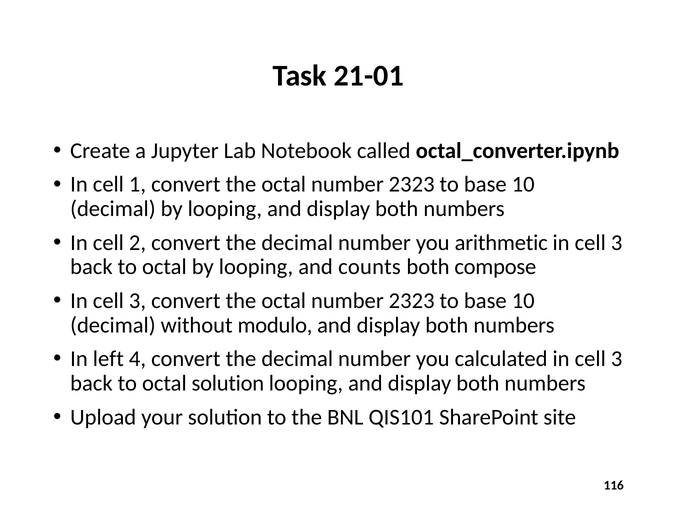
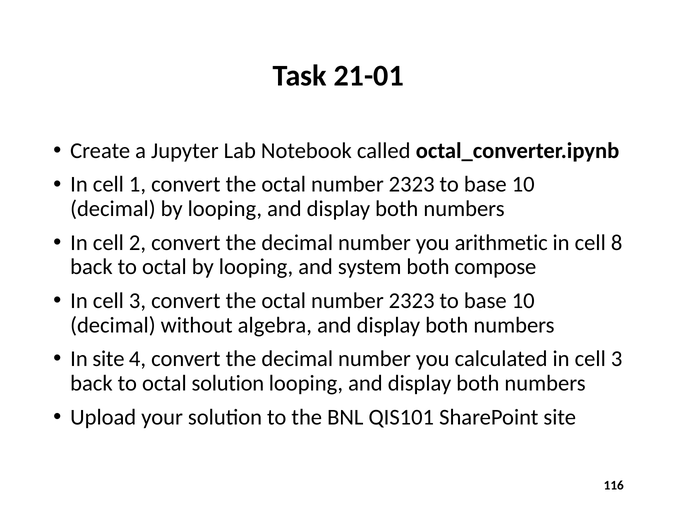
3 at (617, 243): 3 -> 8
counts: counts -> system
modulo: modulo -> algebra
In left: left -> site
